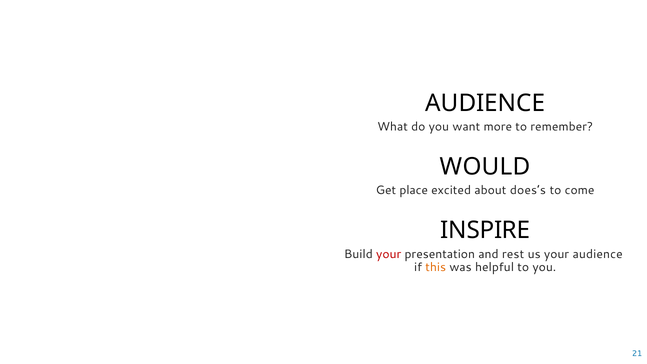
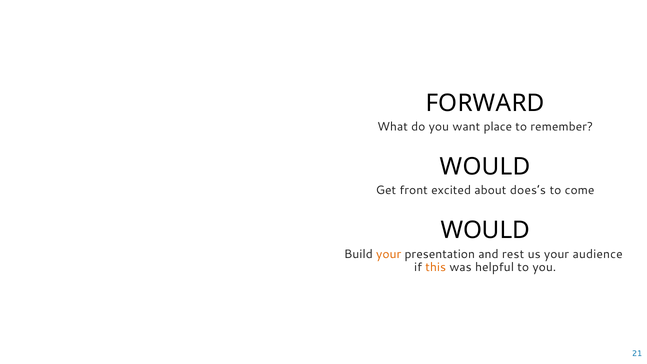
AUDIENCE at (485, 103): AUDIENCE -> FORWARD
more: more -> place
place: place -> front
INSPIRE at (485, 230): INSPIRE -> WOULD
your at (389, 254) colour: red -> orange
